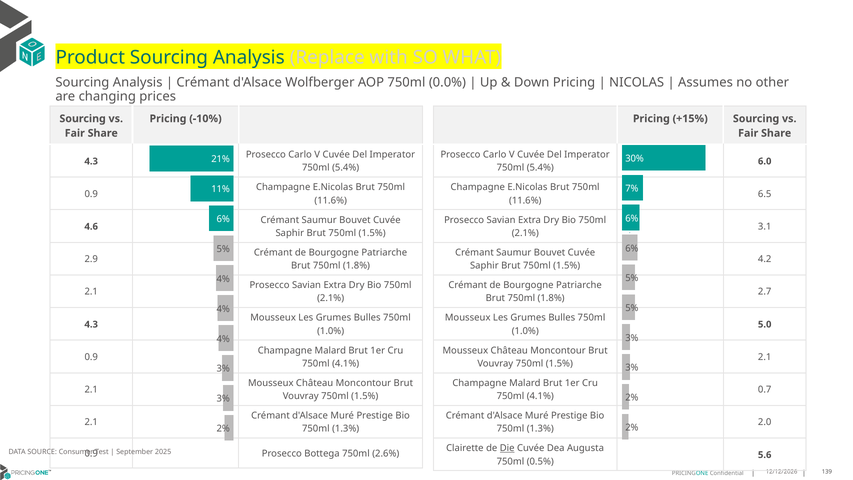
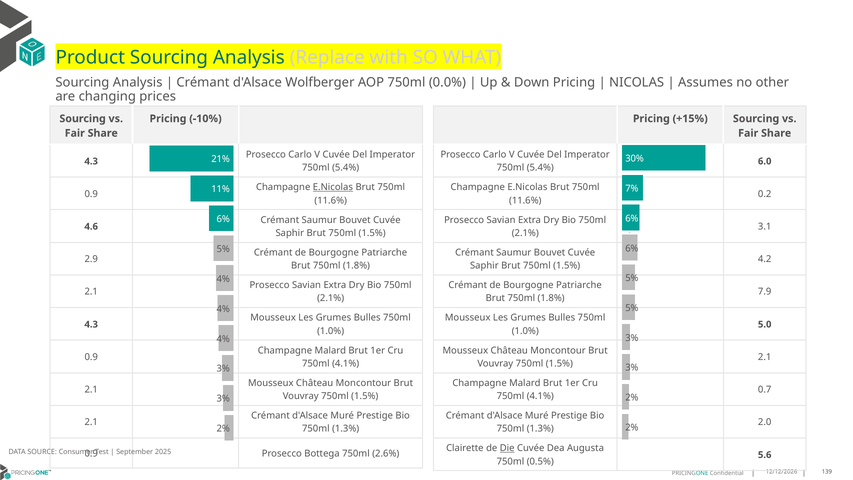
E.Nicolas at (333, 187) underline: none -> present
6.5: 6.5 -> 0.2
2.7: 2.7 -> 7.9
